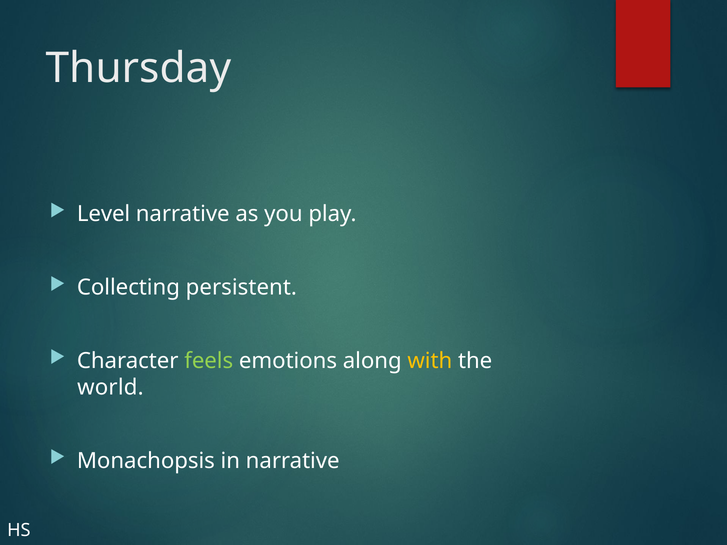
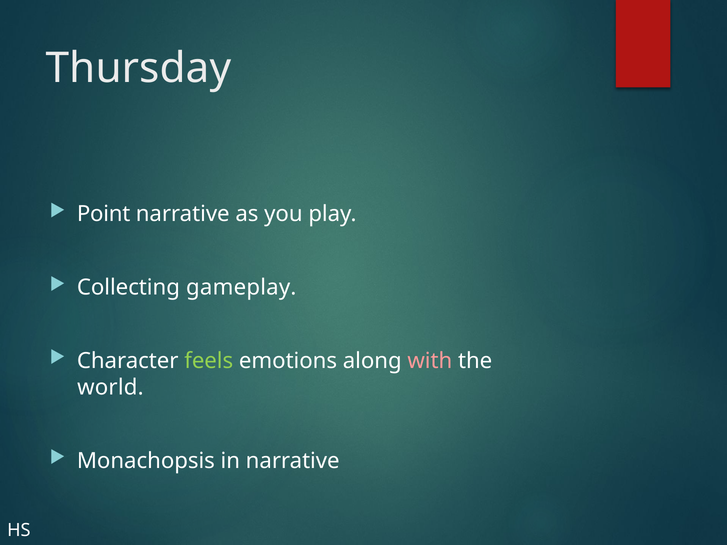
Level: Level -> Point
persistent: persistent -> gameplay
with colour: yellow -> pink
